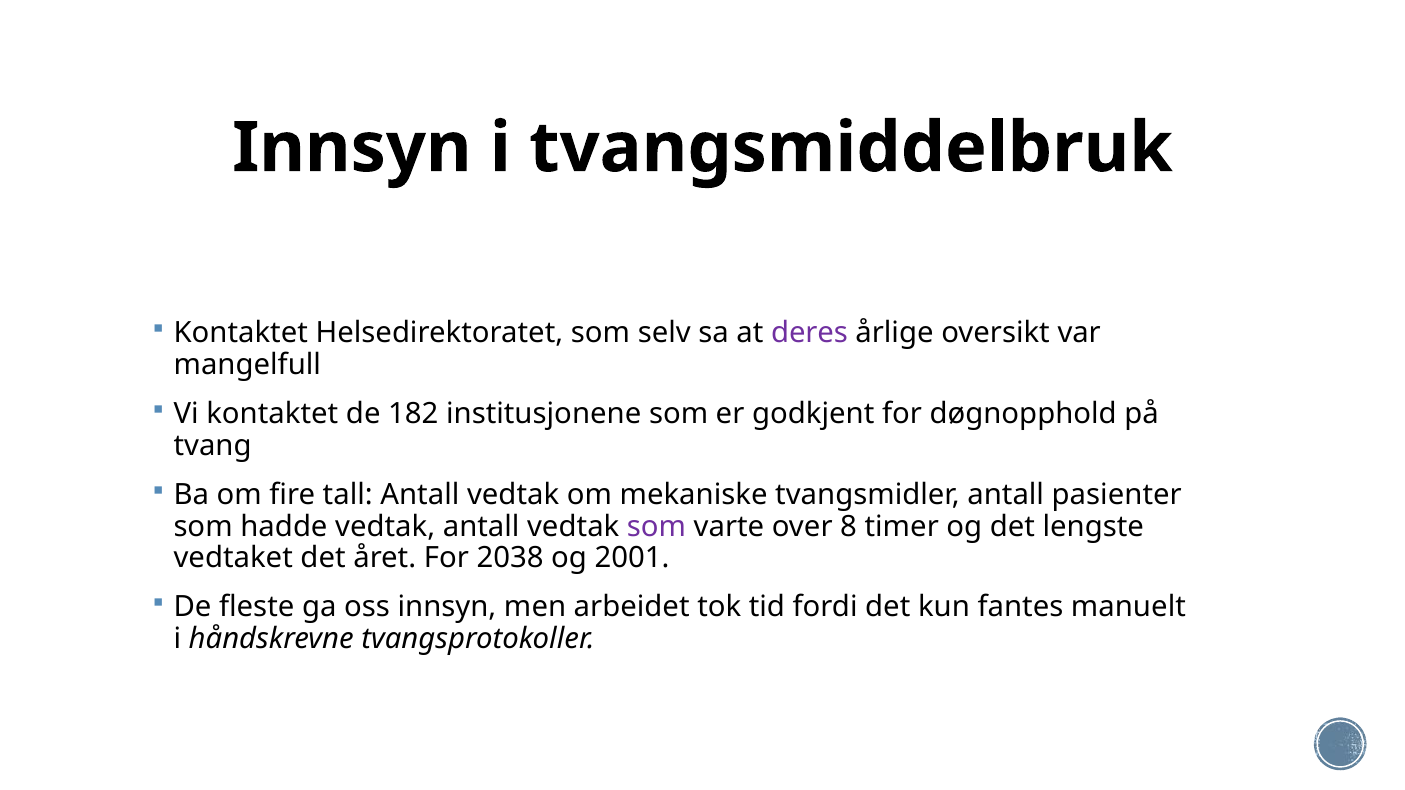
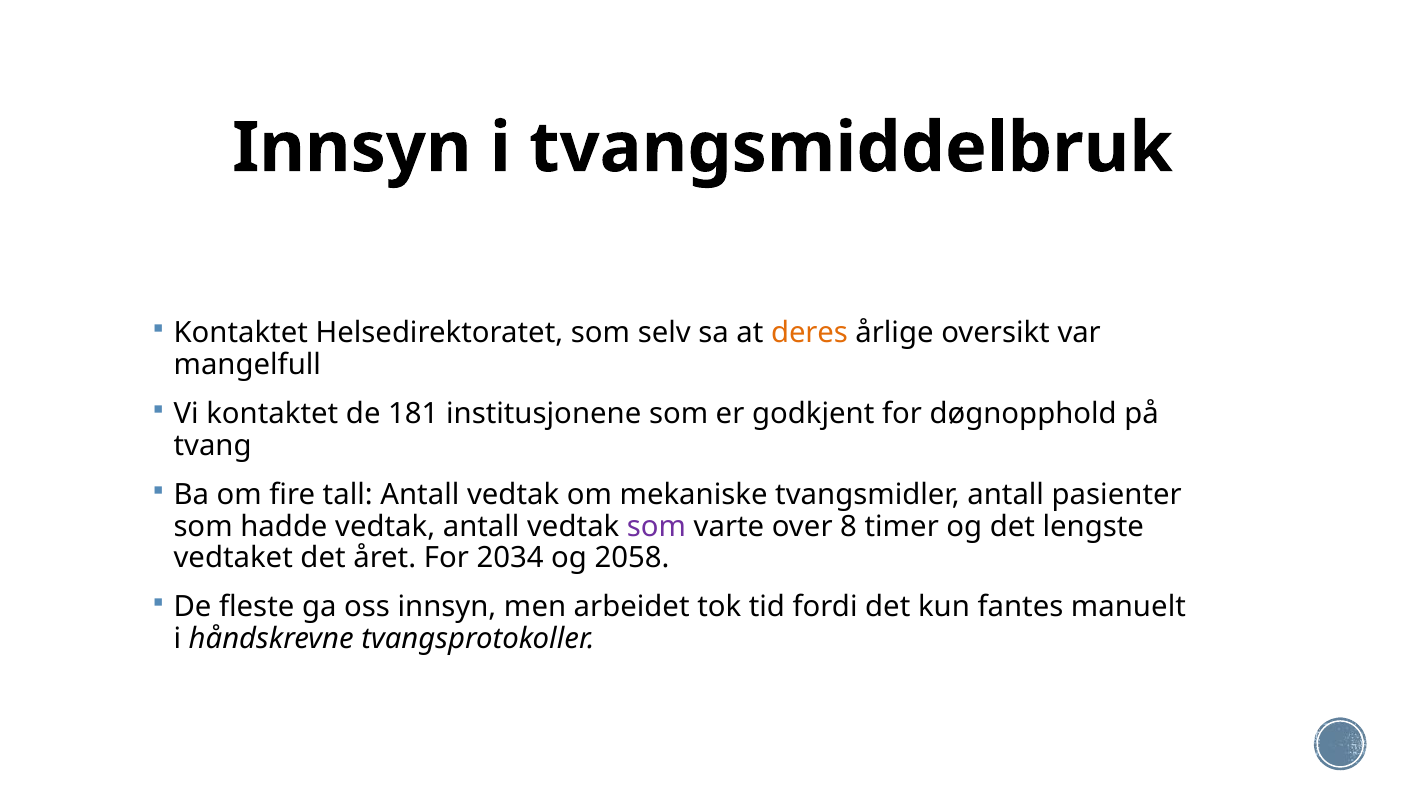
deres colour: purple -> orange
182: 182 -> 181
2038: 2038 -> 2034
2001: 2001 -> 2058
